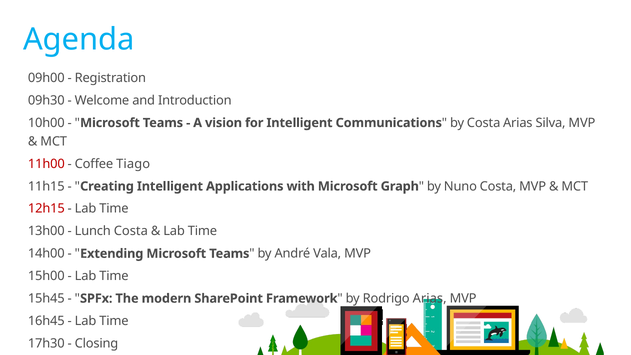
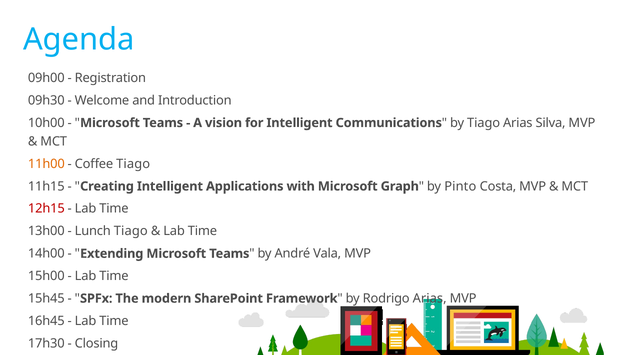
by Costa: Costa -> Tiago
11h00 colour: red -> orange
Nuno: Nuno -> Pinto
Lunch Costa: Costa -> Tiago
